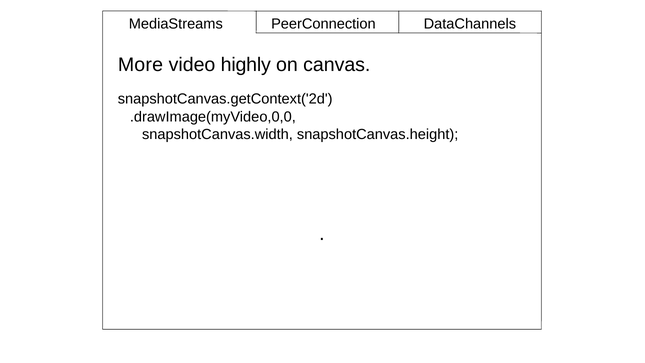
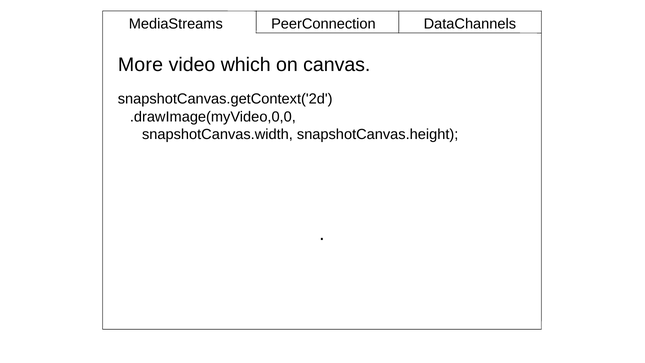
highly: highly -> which
